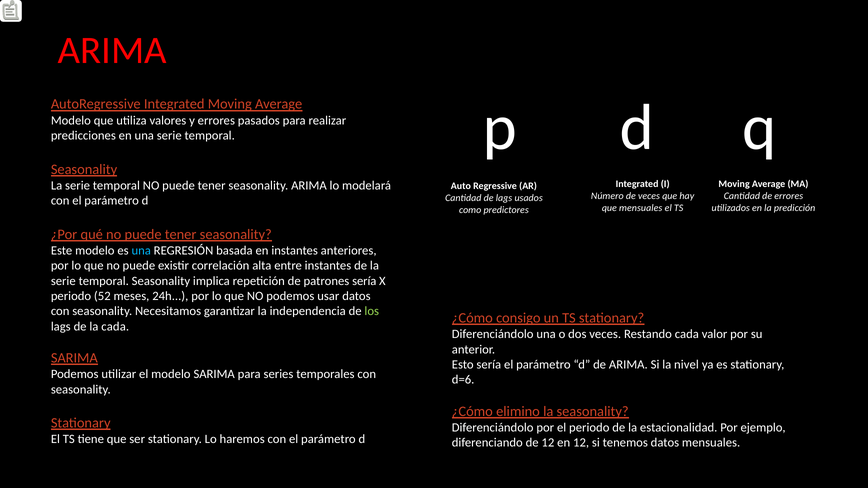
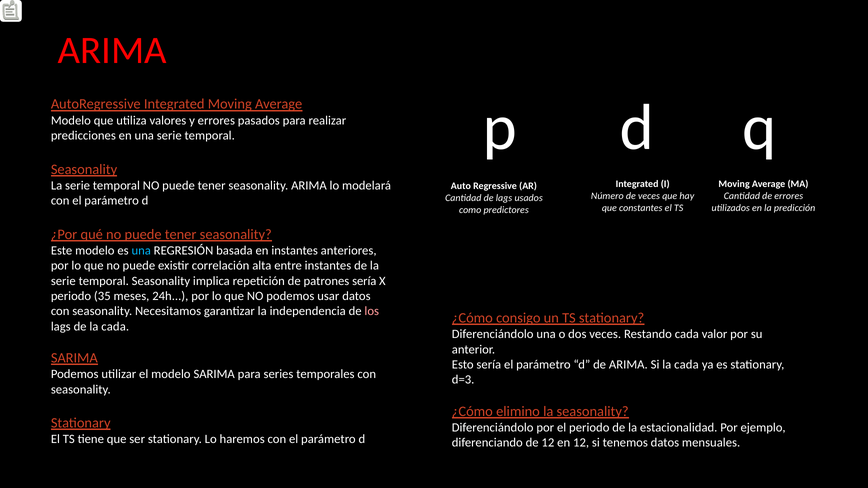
que mensuales: mensuales -> constantes
52: 52 -> 35
los colour: light green -> pink
Si la nivel: nivel -> cada
d=6: d=6 -> d=3
